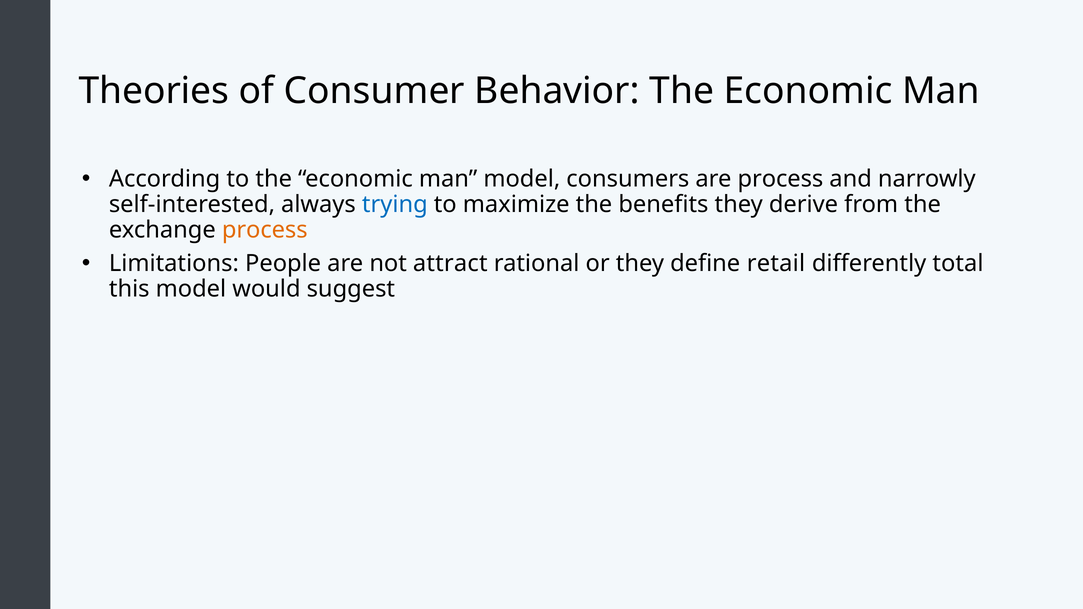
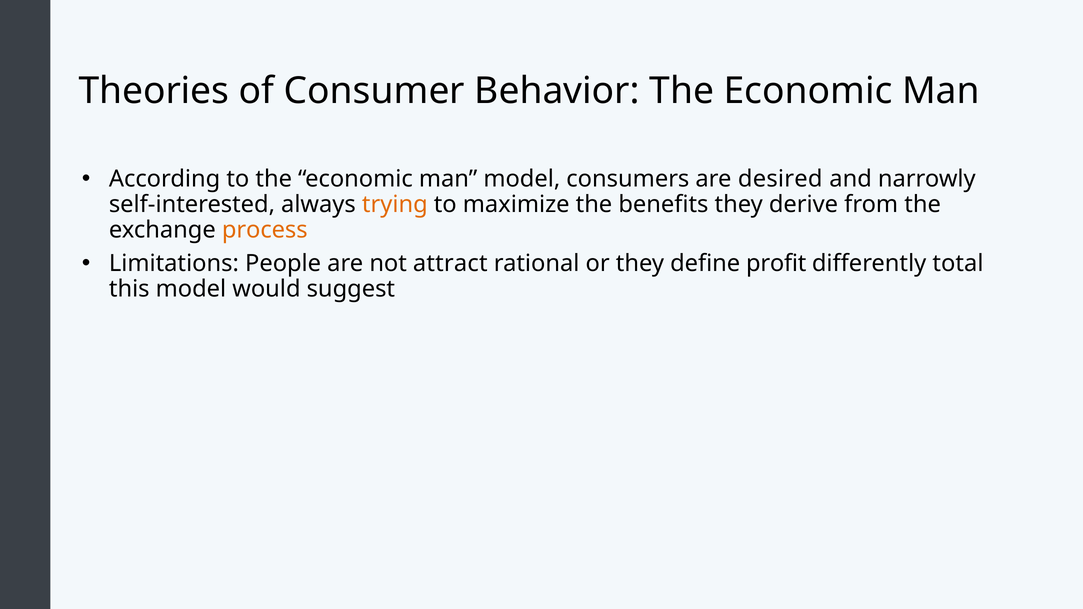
are process: process -> desired
trying colour: blue -> orange
retail: retail -> profit
